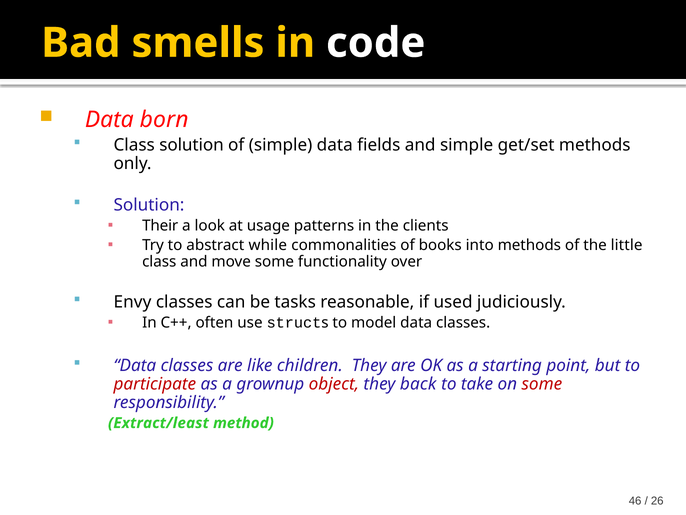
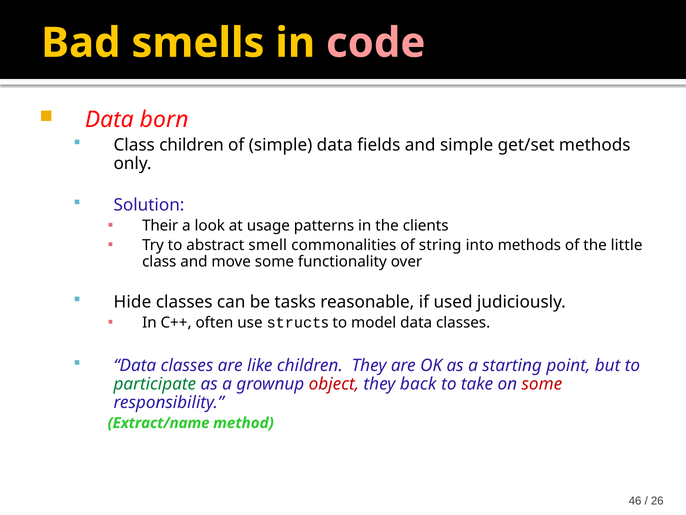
code colour: white -> pink
Class solution: solution -> children
while: while -> smell
books: books -> string
Envy: Envy -> Hide
participate colour: red -> green
Extract/least: Extract/least -> Extract/name
